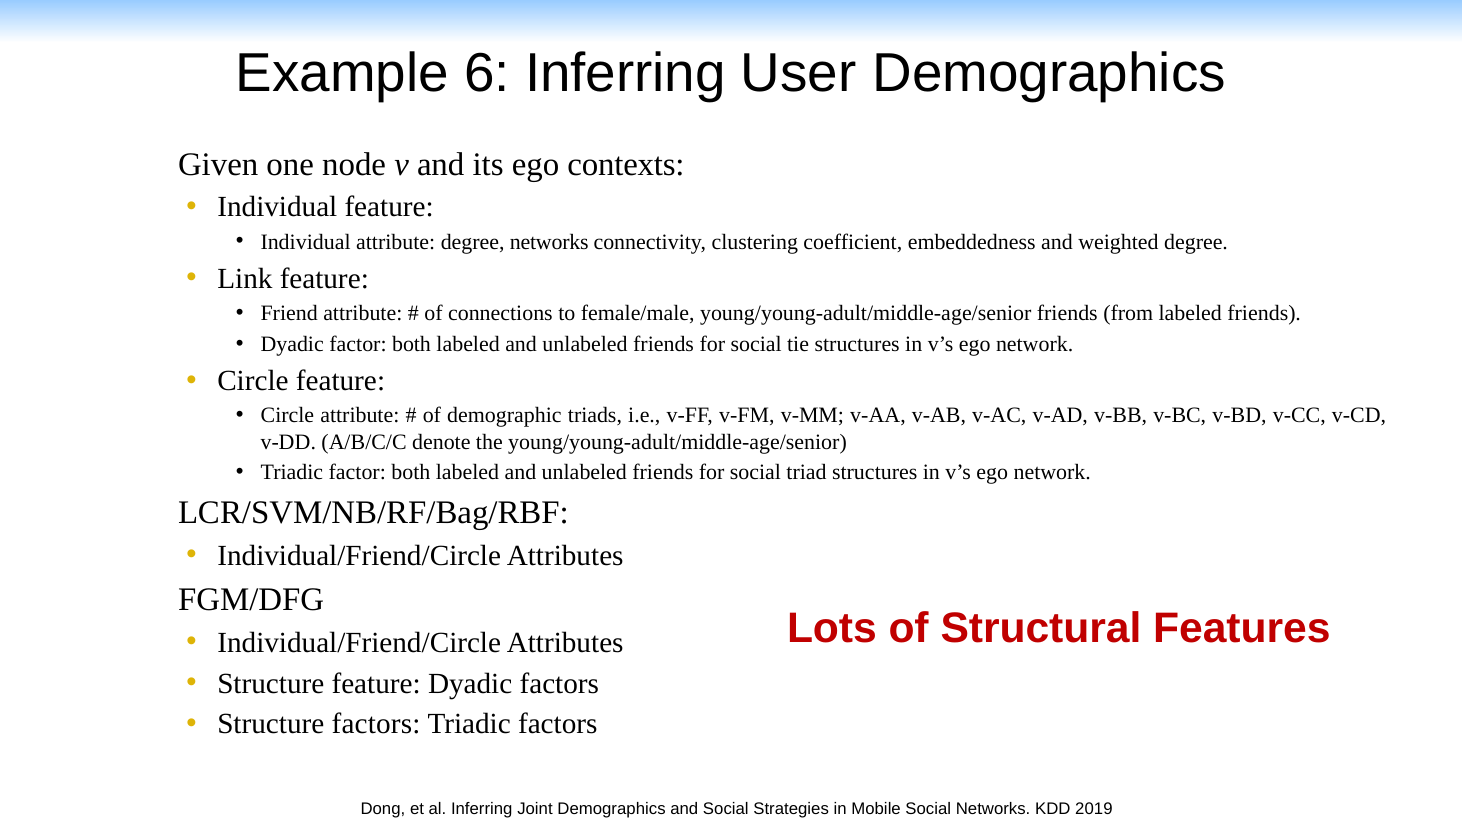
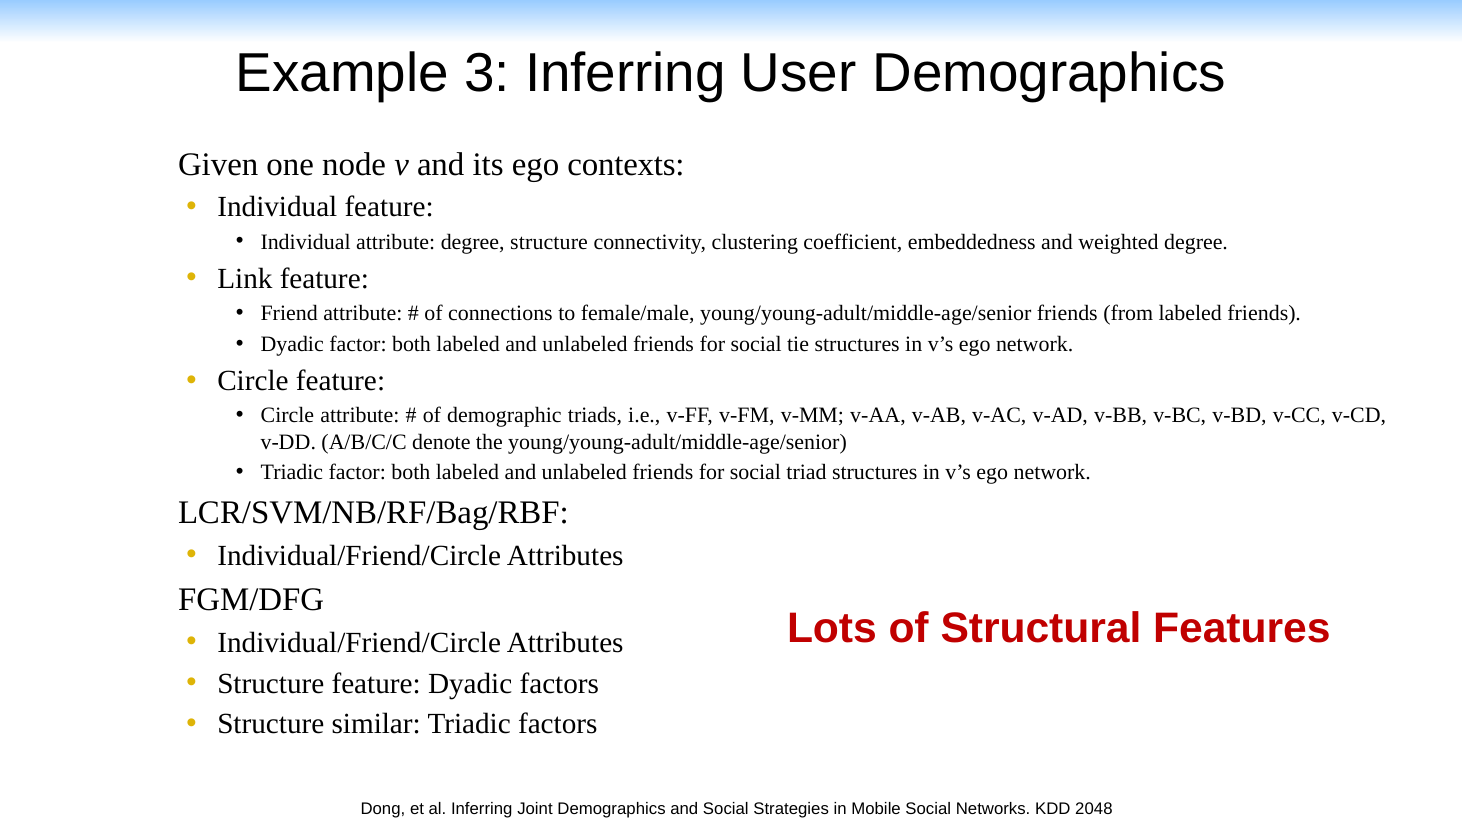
6: 6 -> 3
degree networks: networks -> structure
Structure factors: factors -> similar
2019: 2019 -> 2048
